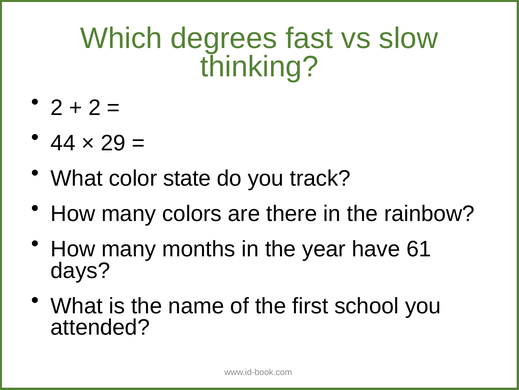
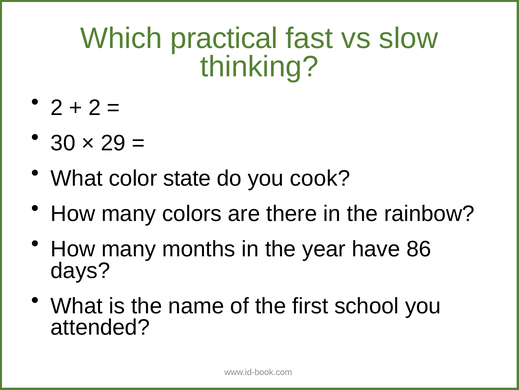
degrees: degrees -> practical
44: 44 -> 30
track: track -> cook
61: 61 -> 86
